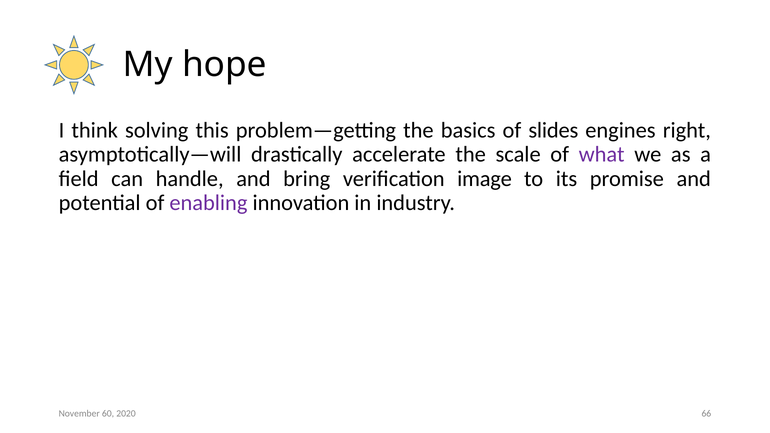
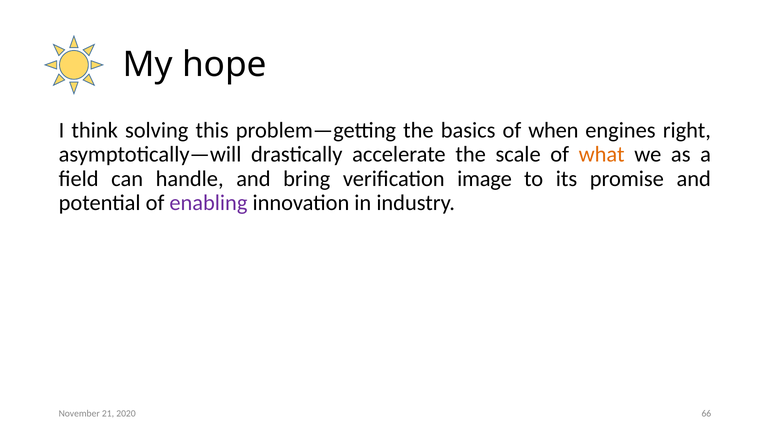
slides: slides -> when
what colour: purple -> orange
60: 60 -> 21
